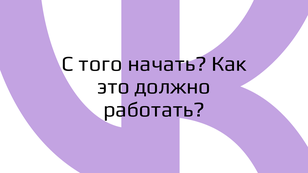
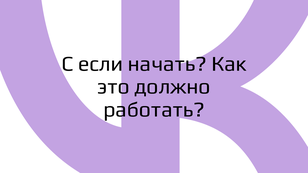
того: того -> если
